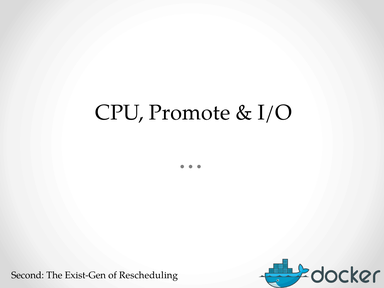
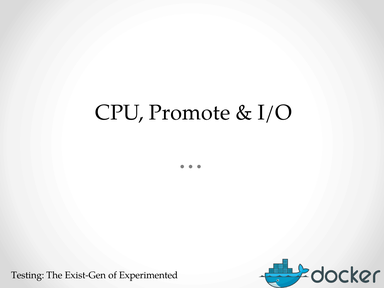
Second: Second -> Testing
Rescheduling: Rescheduling -> Experimented
